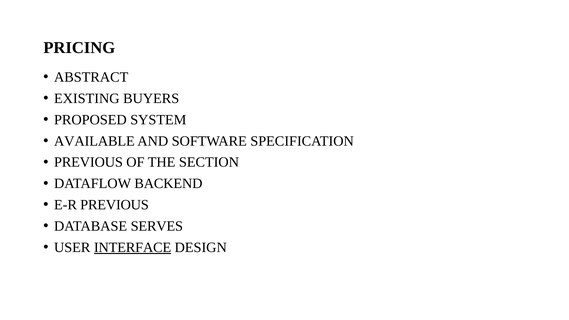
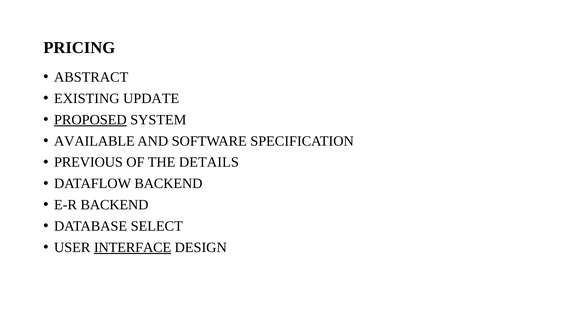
BUYERS: BUYERS -> UPDATE
PROPOSED underline: none -> present
SECTION: SECTION -> DETAILS
E-R PREVIOUS: PREVIOUS -> BACKEND
SERVES: SERVES -> SELECT
